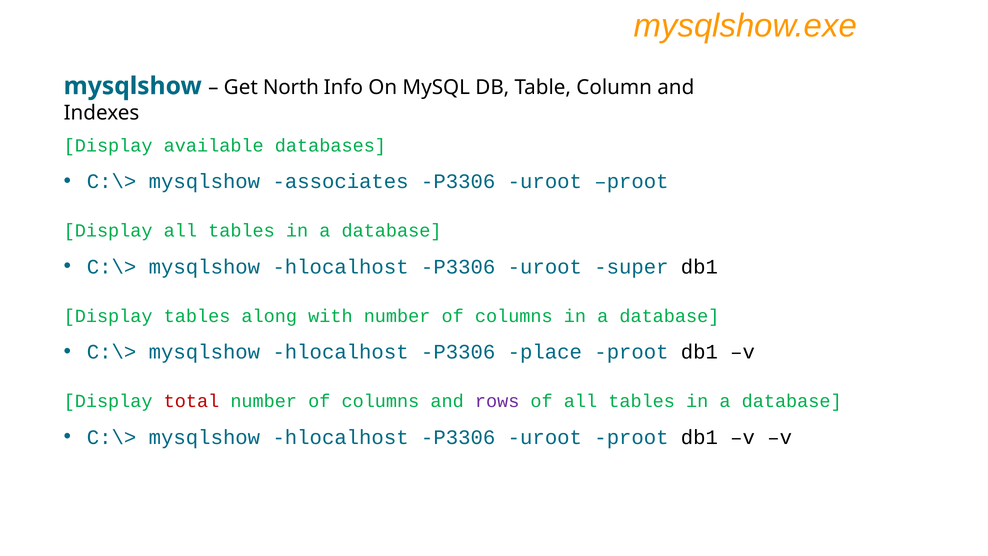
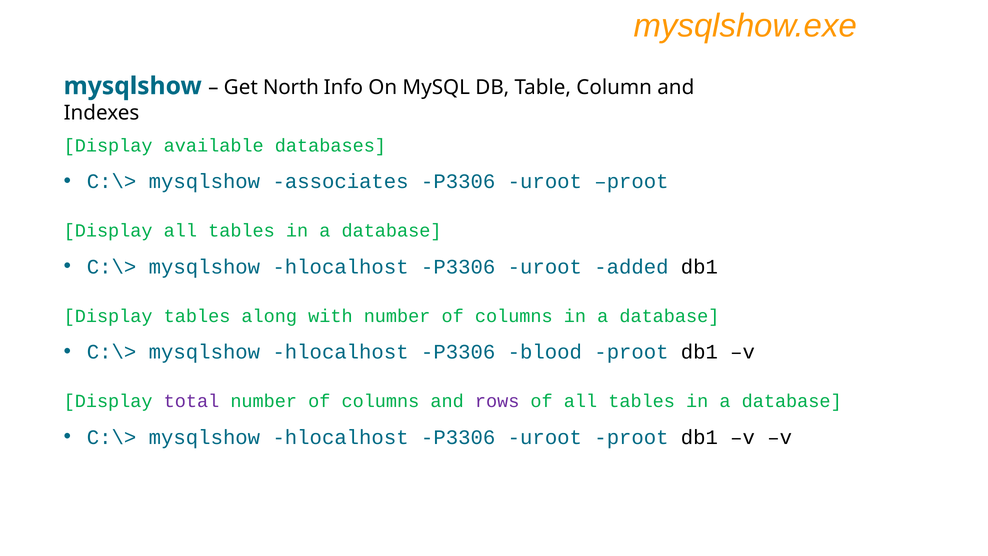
super: super -> added
place: place -> blood
total colour: red -> purple
